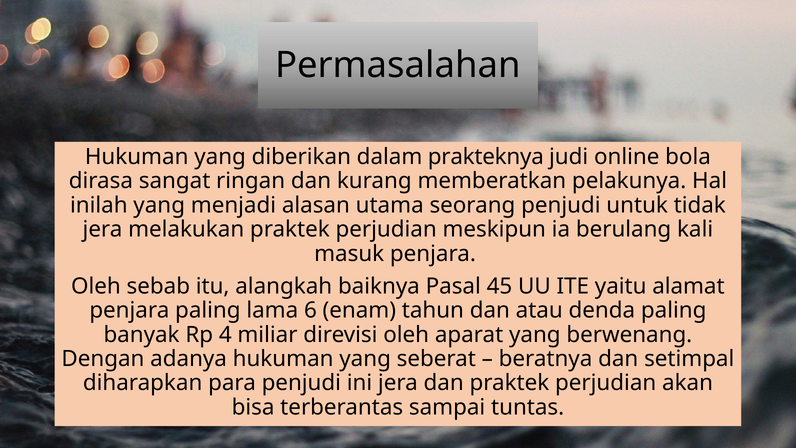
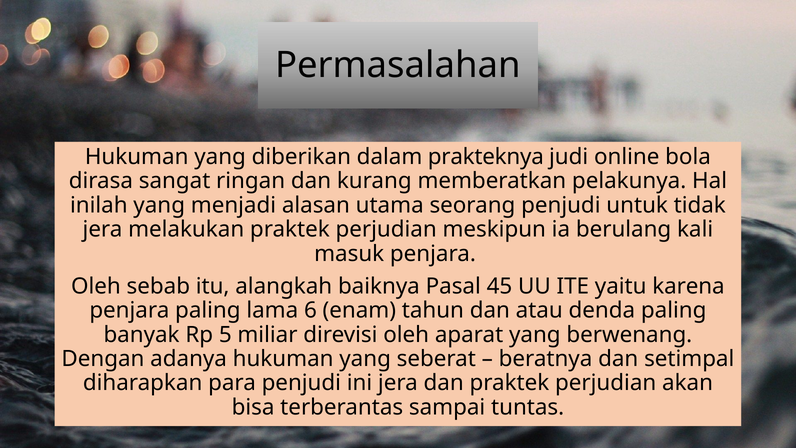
alamat: alamat -> karena
4: 4 -> 5
